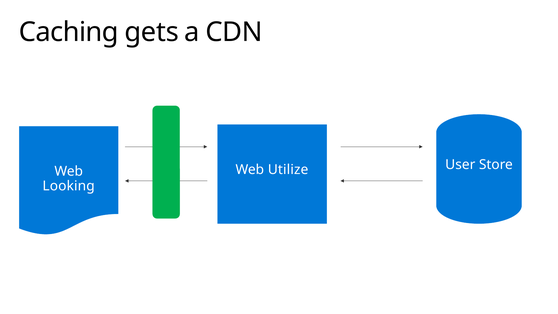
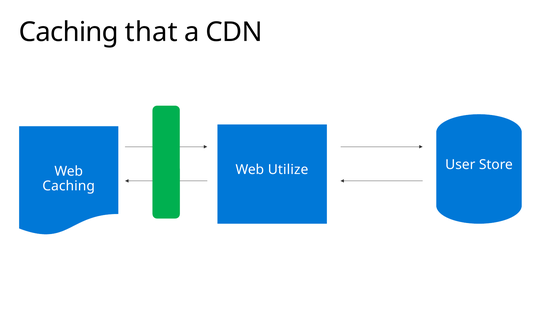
gets: gets -> that
Looking at (69, 186): Looking -> Caching
